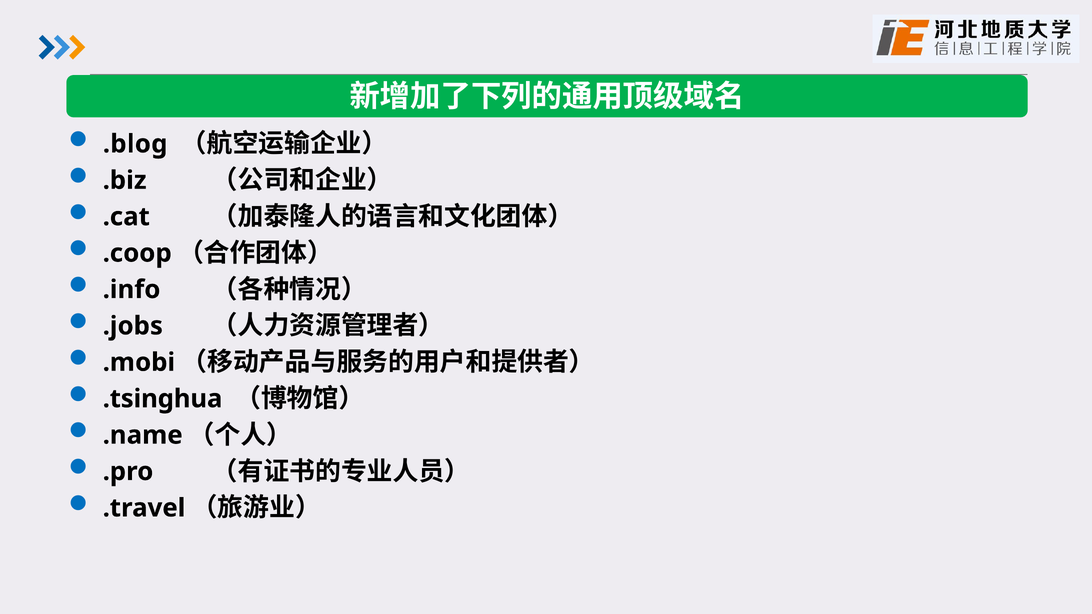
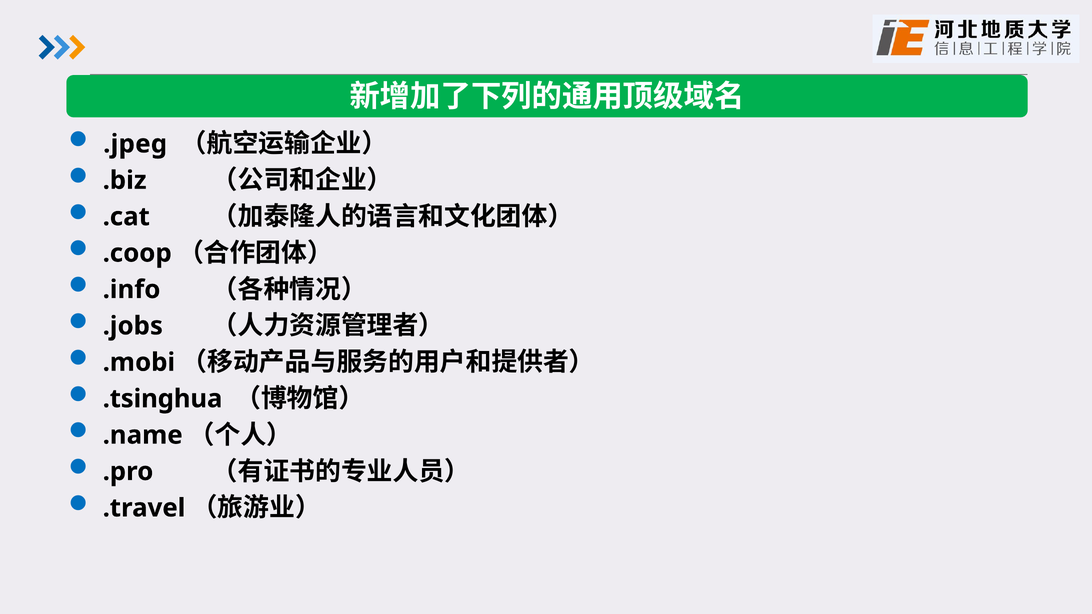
.blog: .blog -> .jpeg
